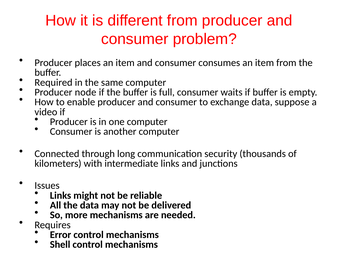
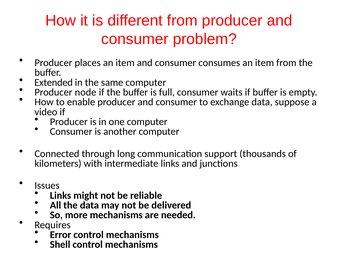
Required: Required -> Extended
security: security -> support
